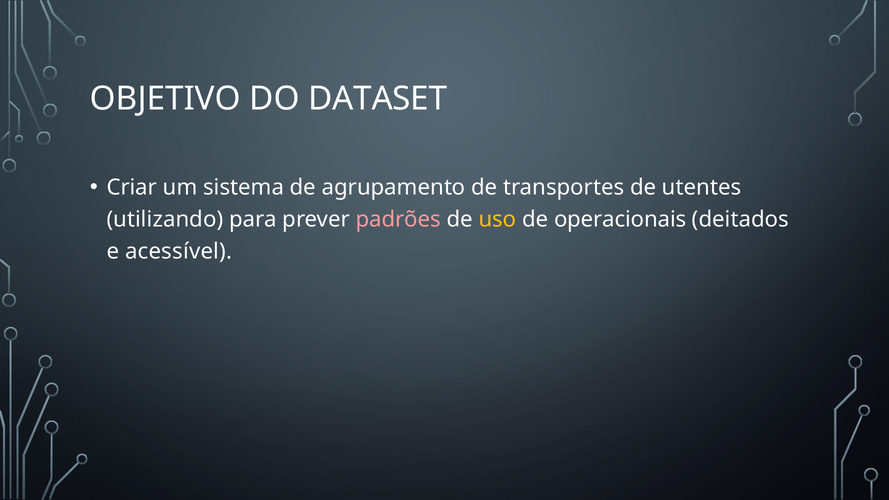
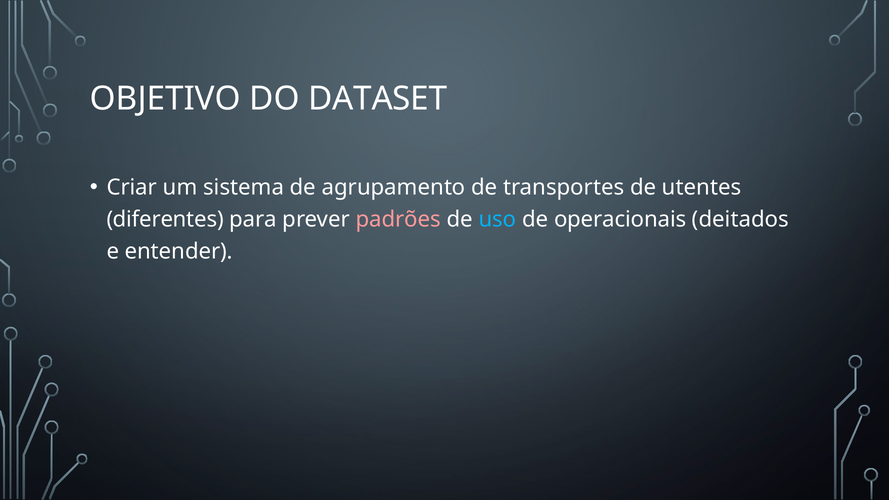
utilizando: utilizando -> diferentes
uso colour: yellow -> light blue
acessível: acessível -> entender
